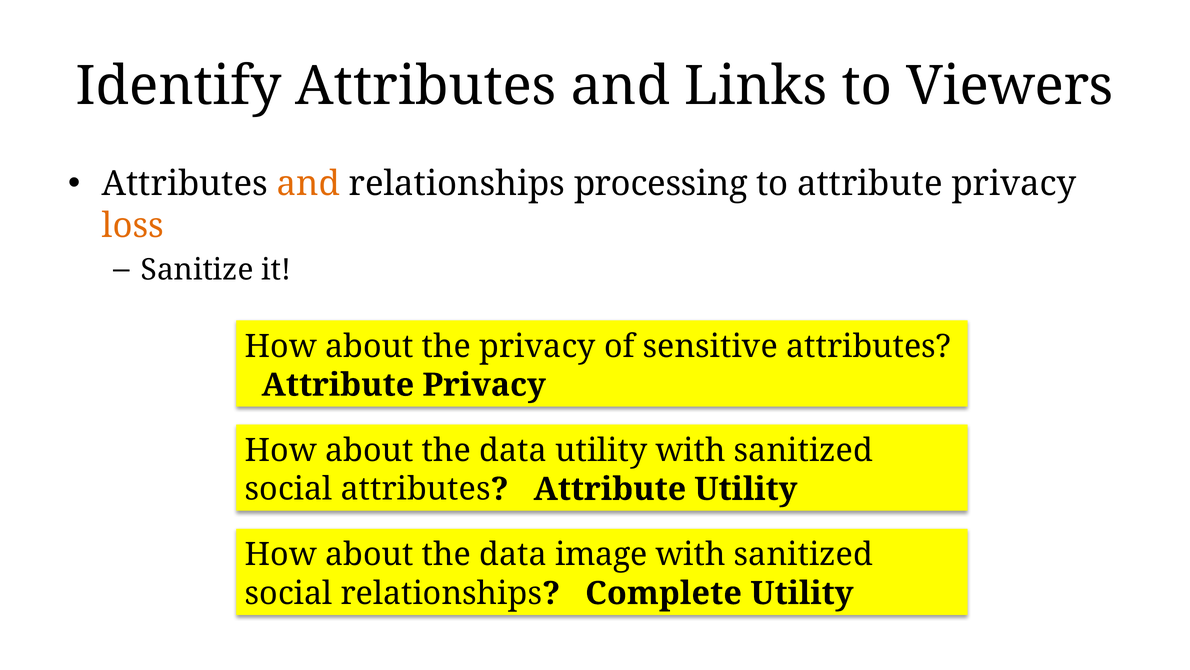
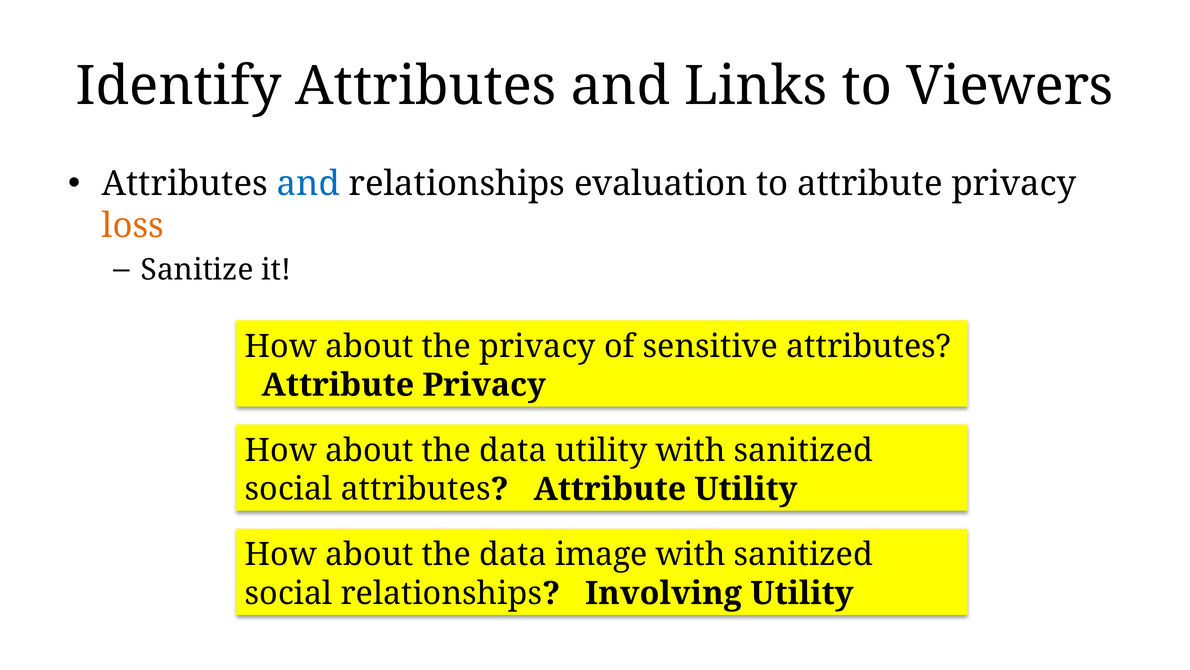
and at (308, 184) colour: orange -> blue
processing: processing -> evaluation
Complete: Complete -> Involving
